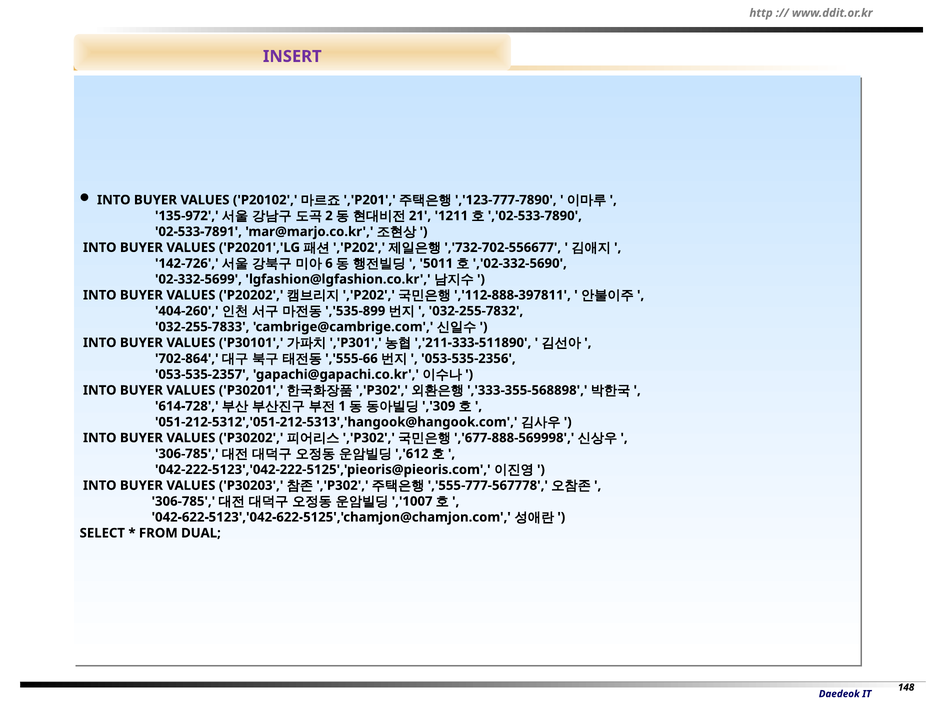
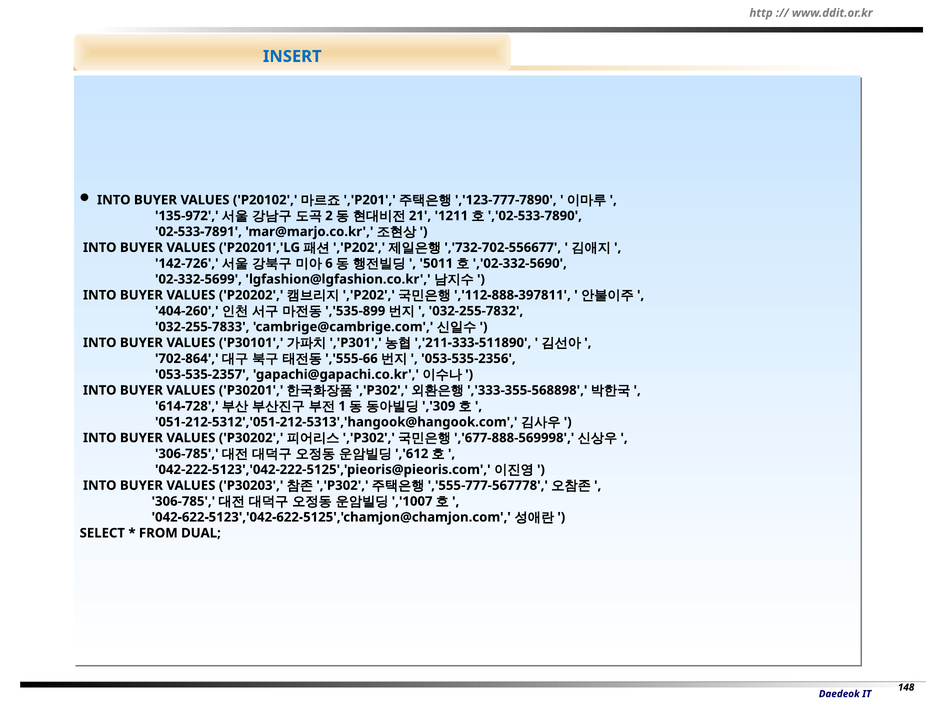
INSERT colour: purple -> blue
